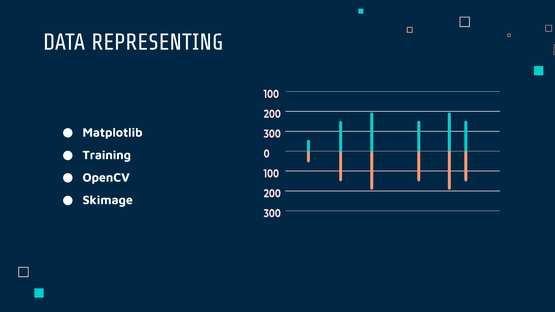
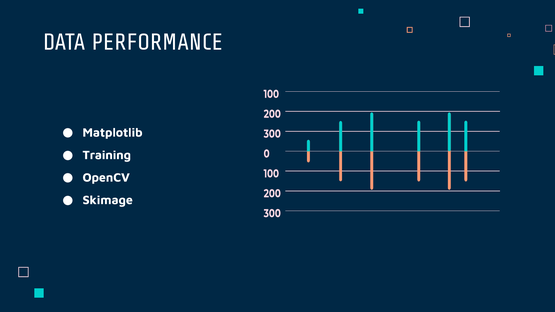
REPRESENTING: REPRESENTING -> PERFORMANCE
